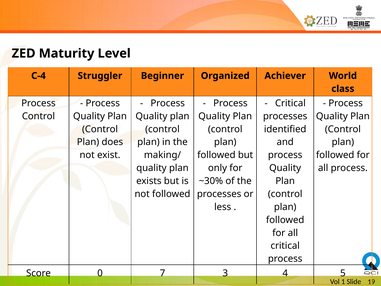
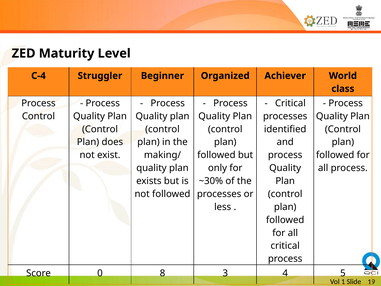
7: 7 -> 8
